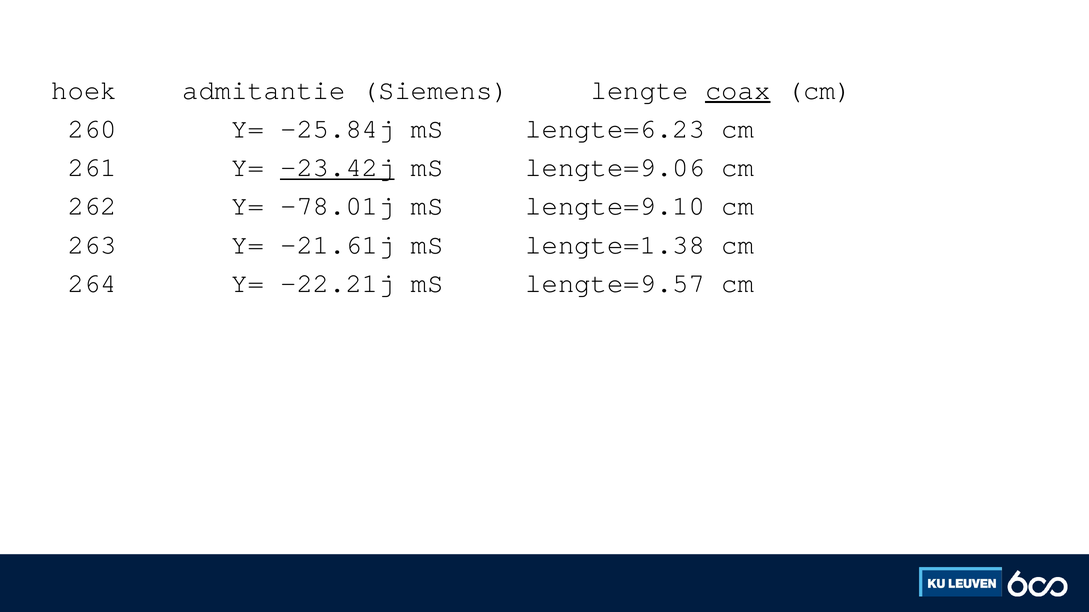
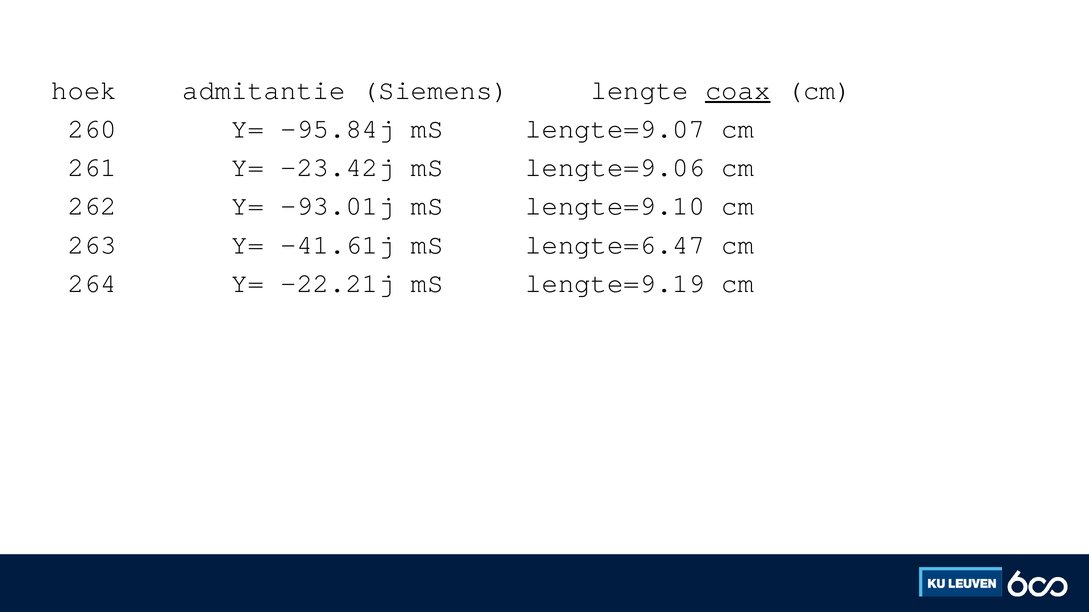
-25.84j: -25.84j -> -95.84j
lengte=6.23: lengte=6.23 -> lengte=9.07
-23.42j underline: present -> none
-78.01j: -78.01j -> -93.01j
-21.61j: -21.61j -> -41.61j
lengte=1.38: lengte=1.38 -> lengte=6.47
lengte=9.57: lengte=9.57 -> lengte=9.19
